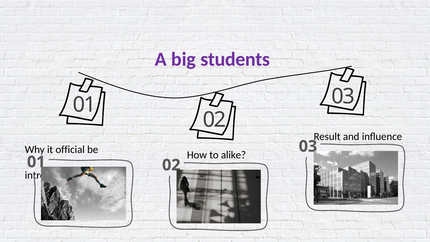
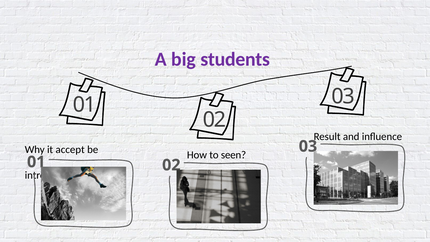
official: official -> accept
alike: alike -> seen
